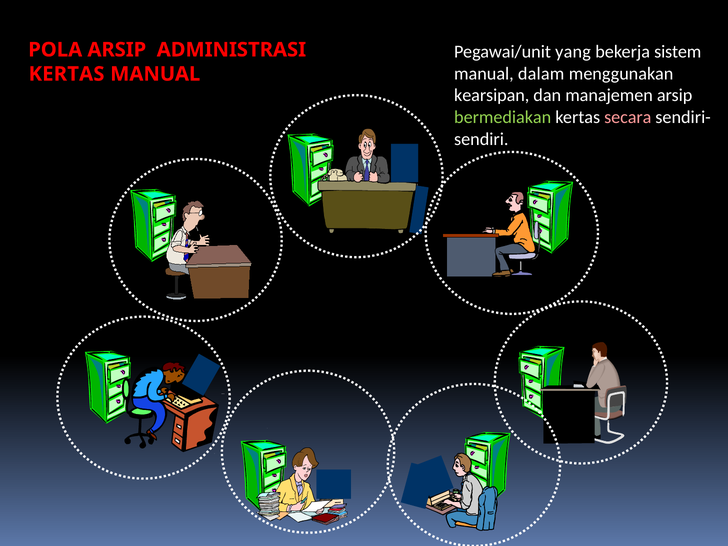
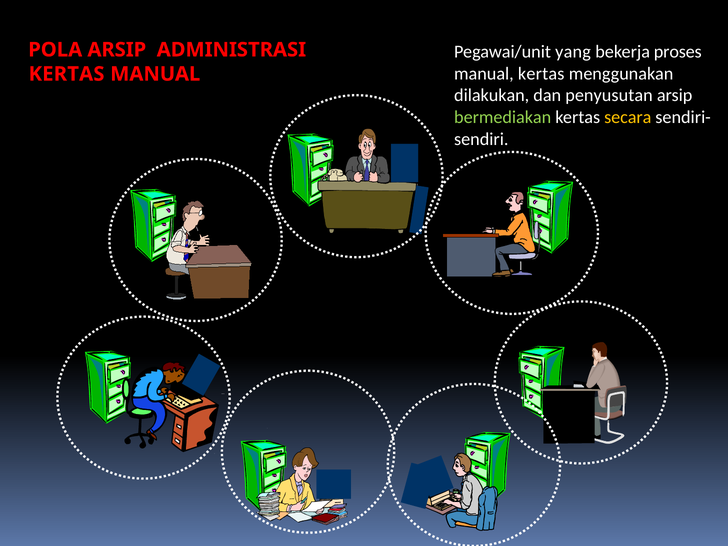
sistem: sistem -> proses
manual dalam: dalam -> kertas
kearsipan: kearsipan -> dilakukan
manajemen: manajemen -> penyusutan
secara colour: pink -> yellow
